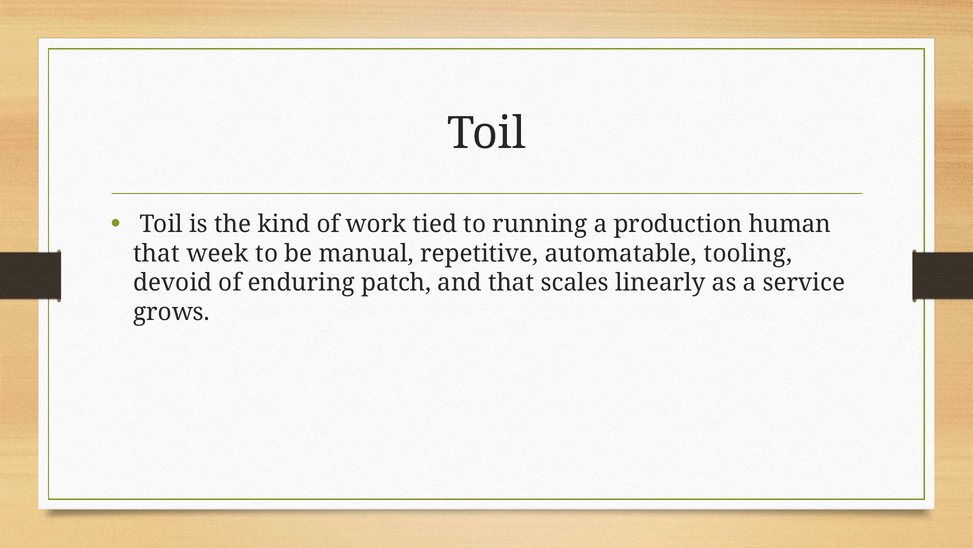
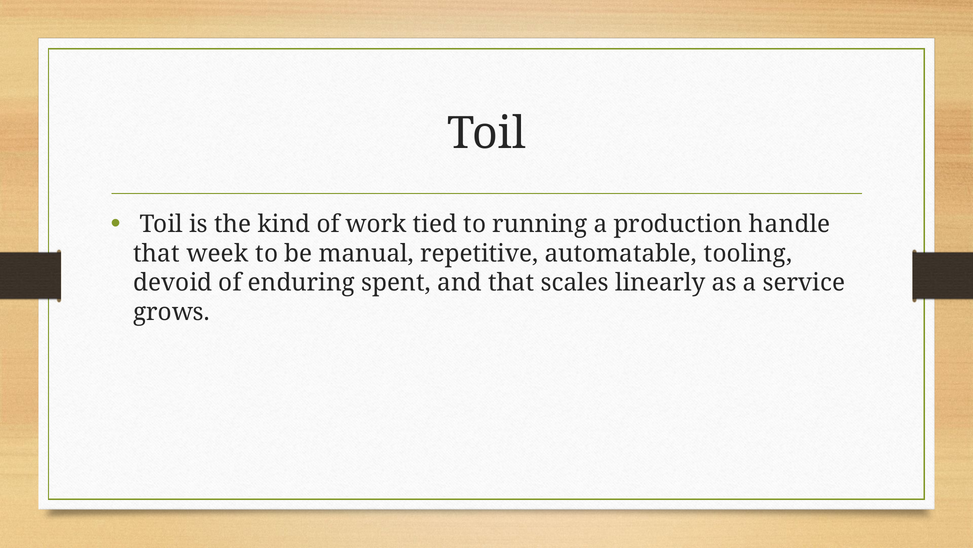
human: human -> handle
patch: patch -> spent
